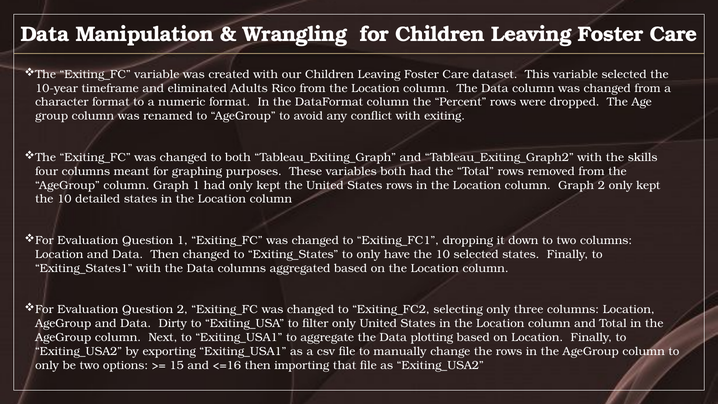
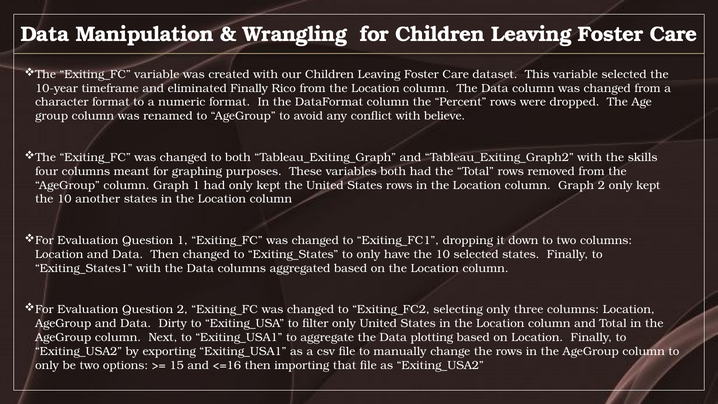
eliminated Adults: Adults -> Finally
exiting: exiting -> believe
detailed: detailed -> another
